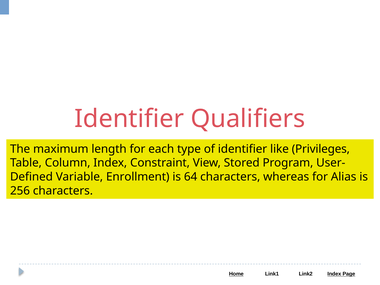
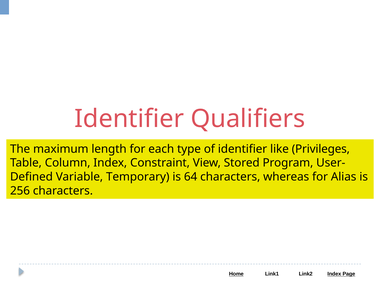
Enrollment: Enrollment -> Temporary
